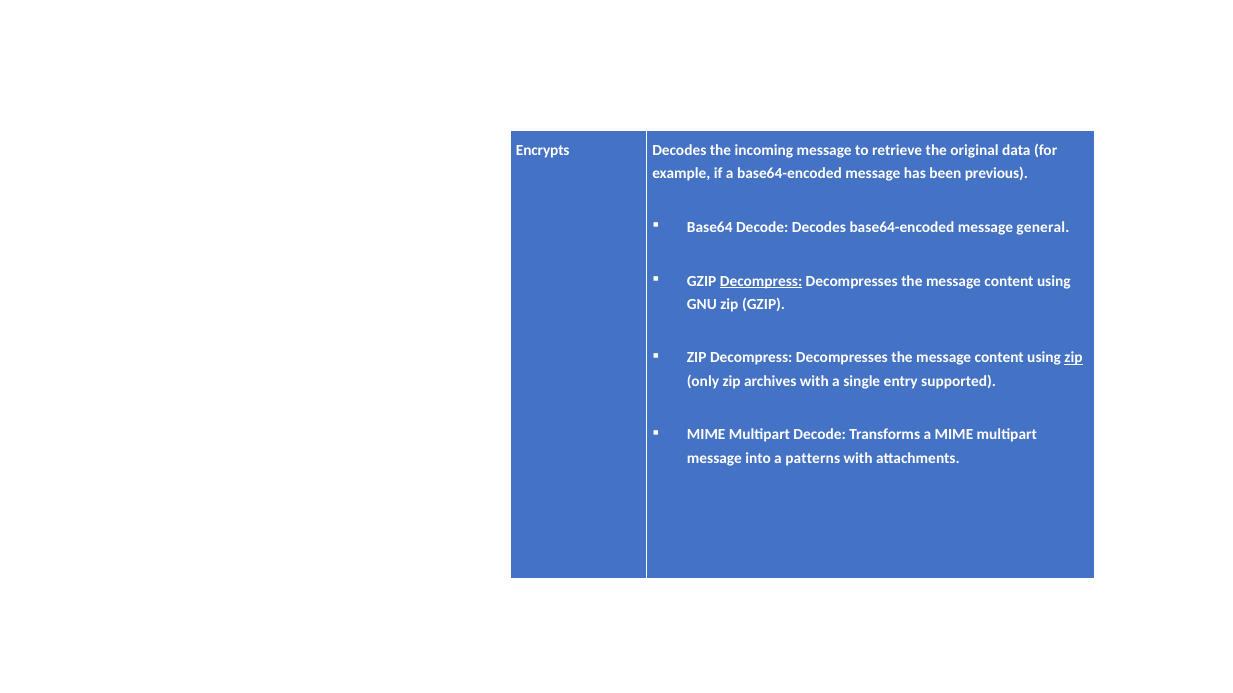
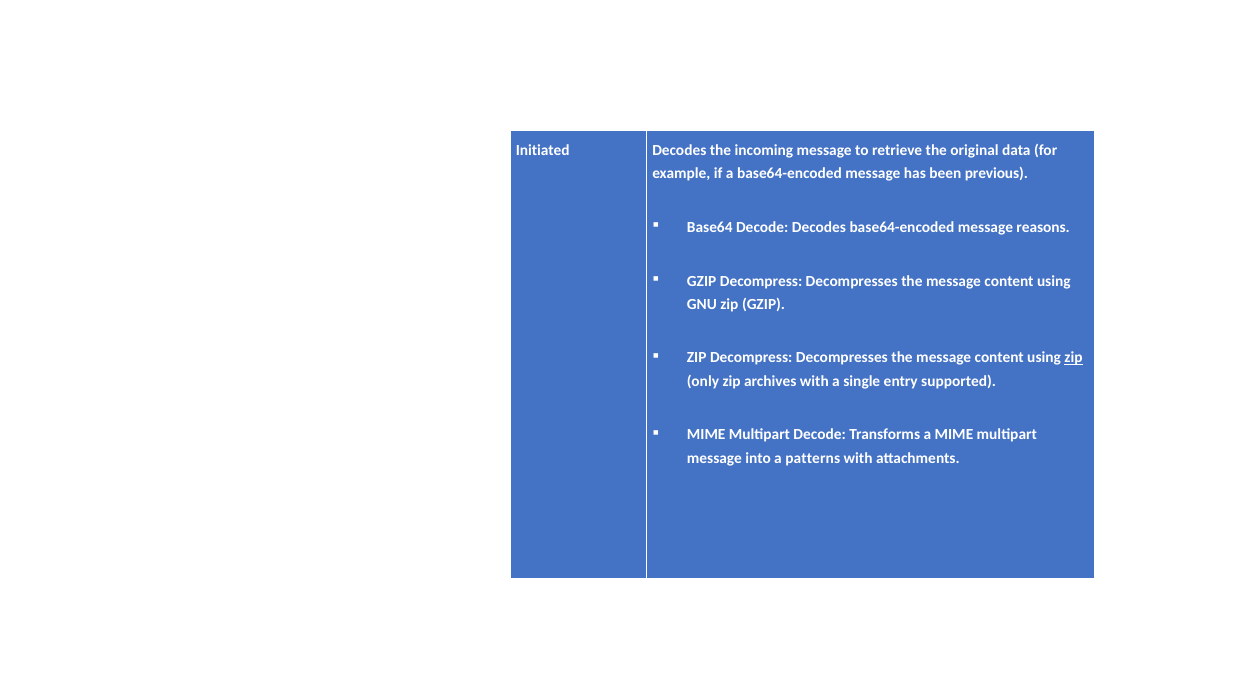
Encrypts: Encrypts -> Initiated
general: general -> reasons
Decompress at (761, 281) underline: present -> none
